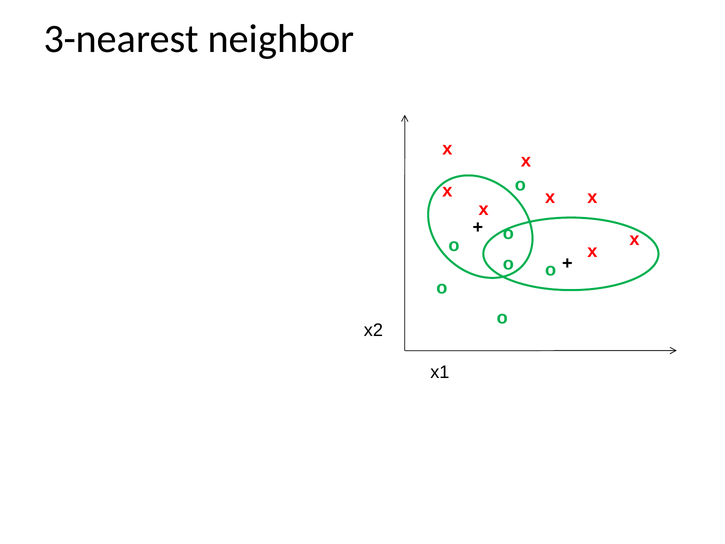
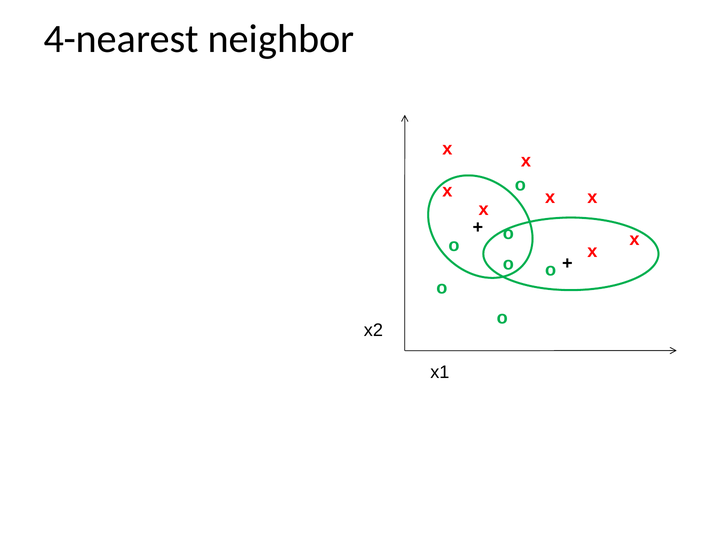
3-nearest: 3-nearest -> 4-nearest
